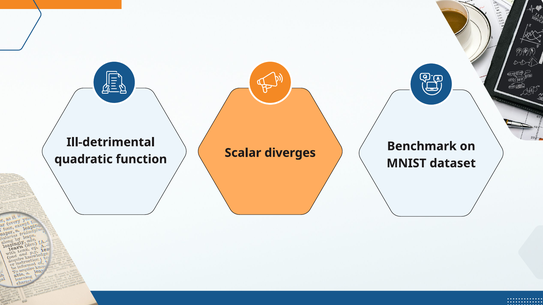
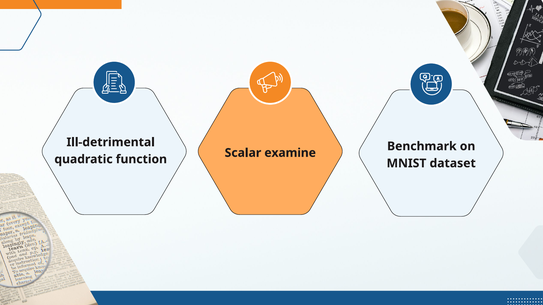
diverges: diverges -> examine
